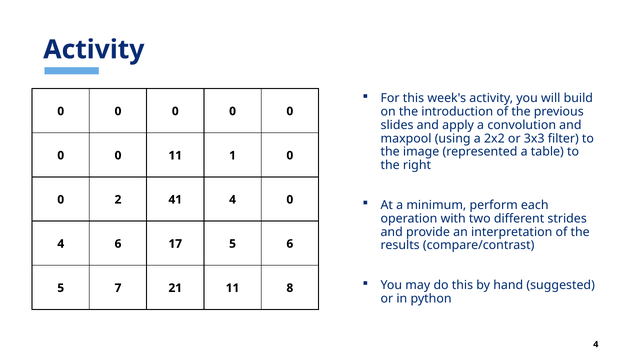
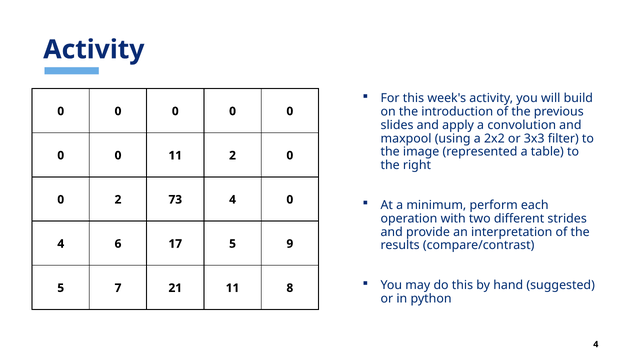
11 1: 1 -> 2
41: 41 -> 73
5 6: 6 -> 9
